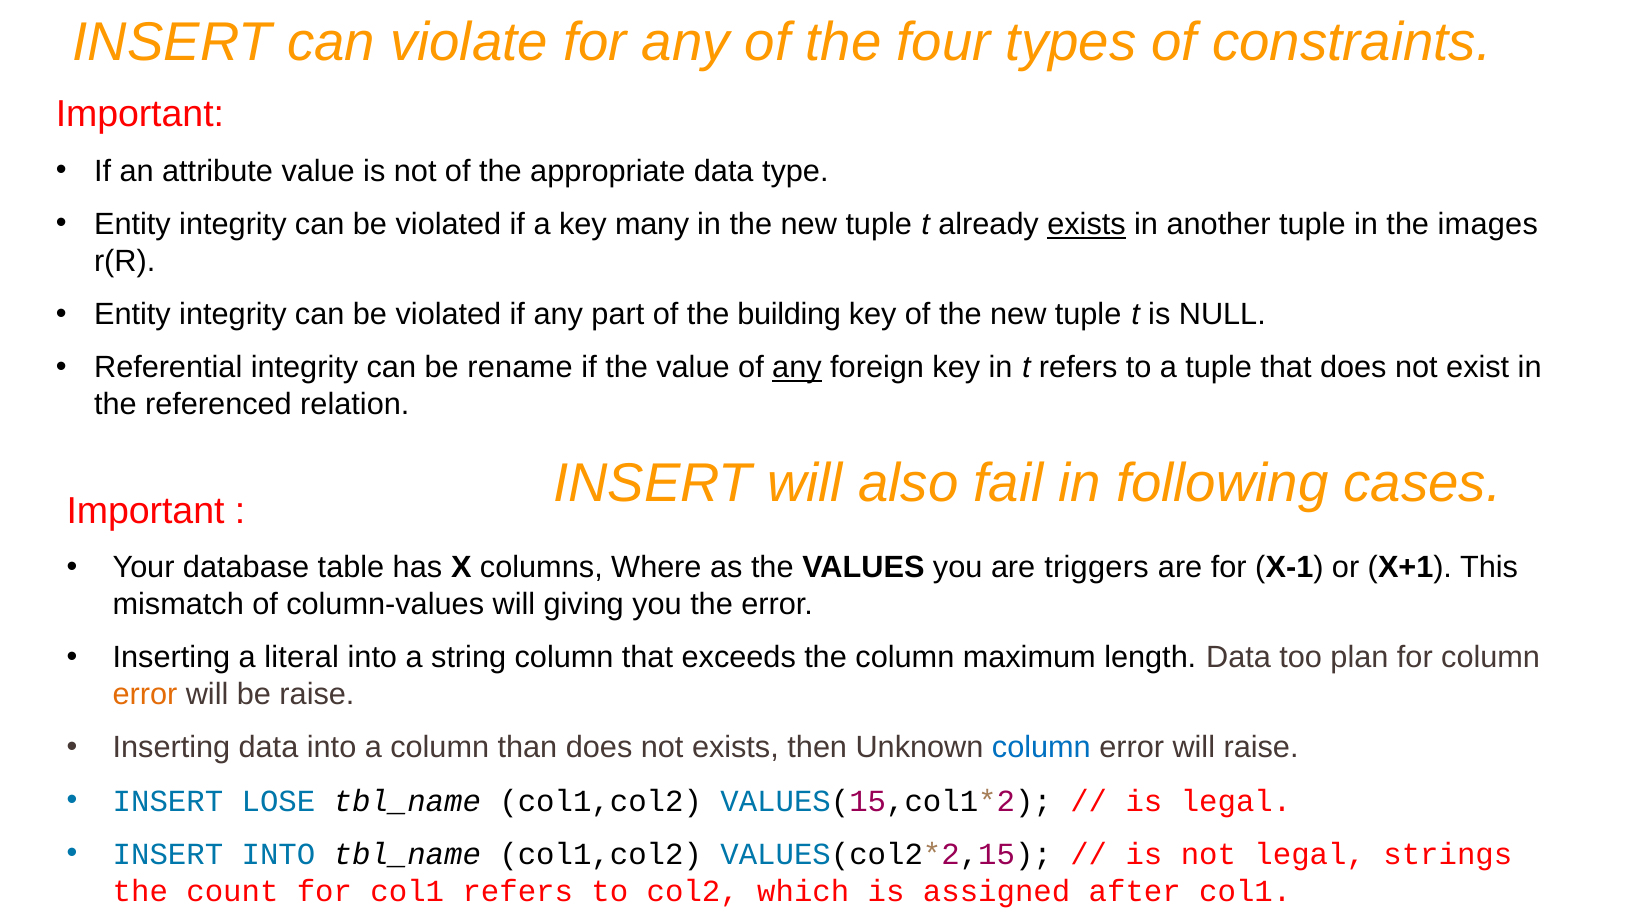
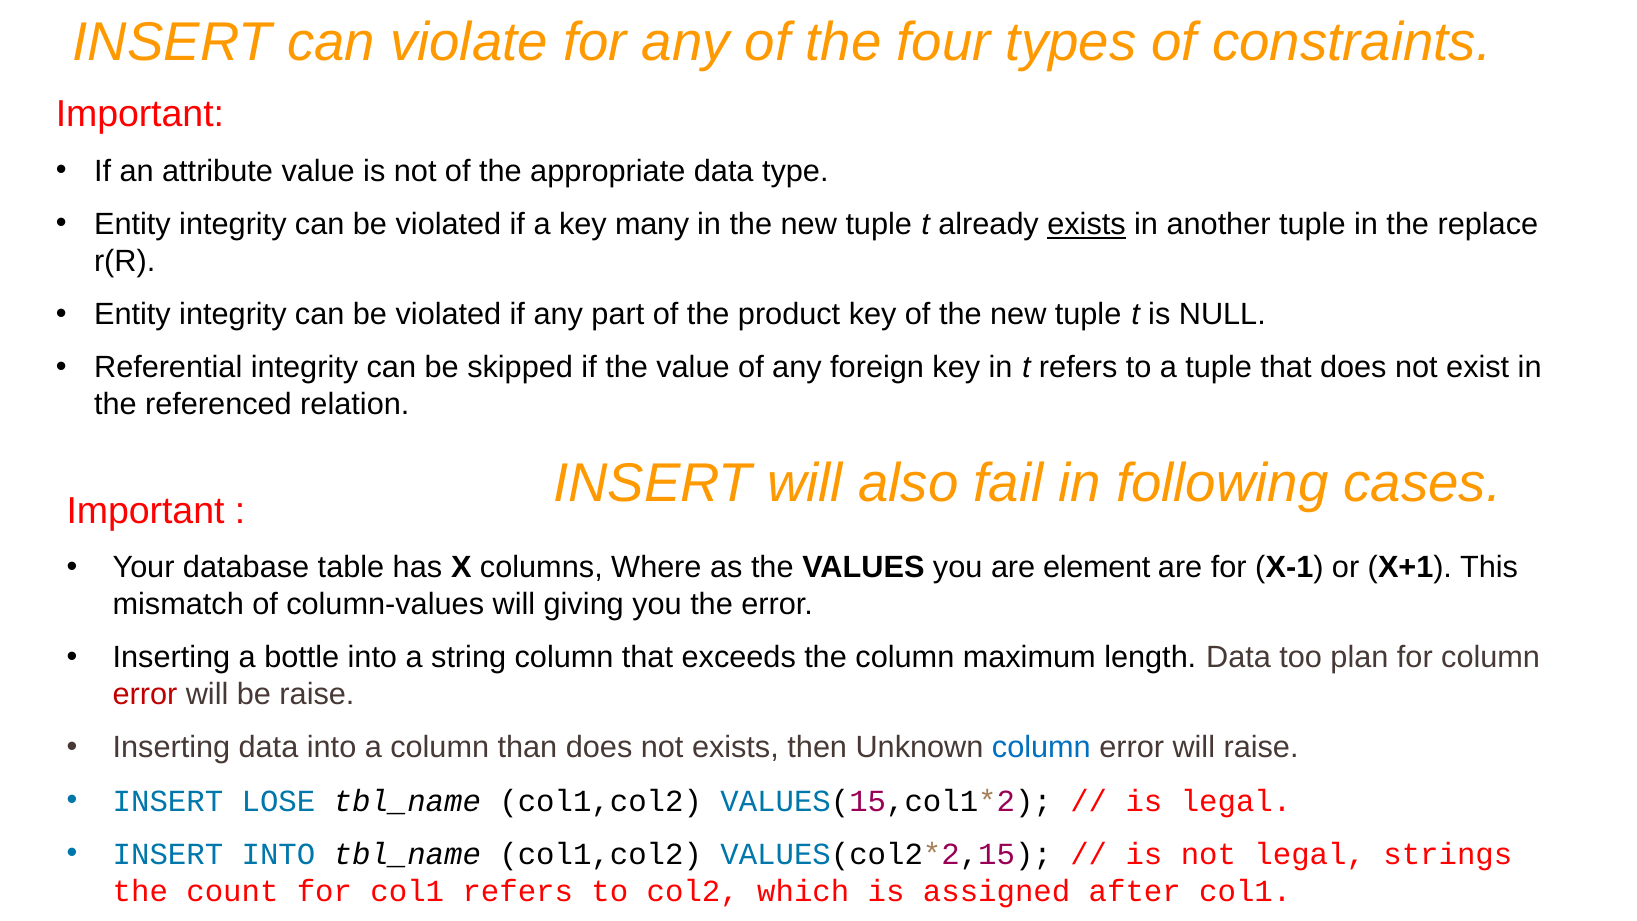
images: images -> replace
building: building -> product
rename: rename -> skipped
any at (797, 368) underline: present -> none
triggers: triggers -> element
literal: literal -> bottle
error at (145, 695) colour: orange -> red
